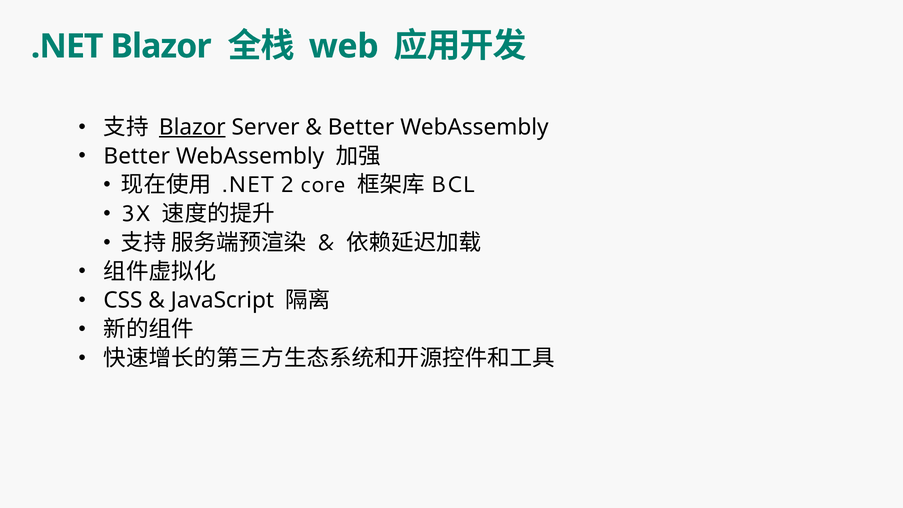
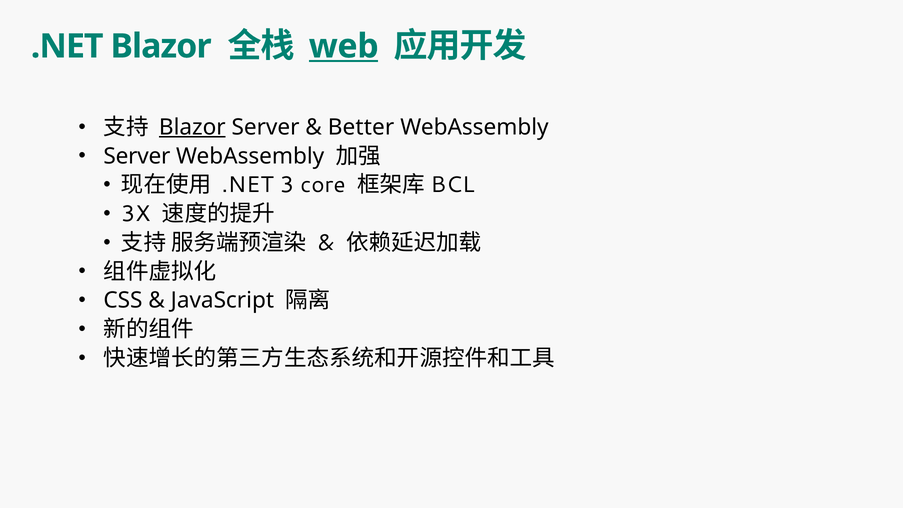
web underline: none -> present
Better at (137, 156): Better -> Server
2: 2 -> 3
